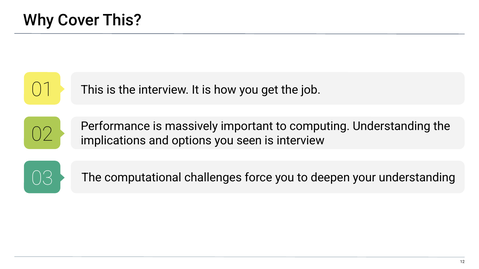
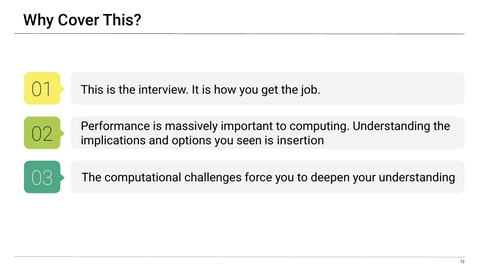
is interview: interview -> insertion
